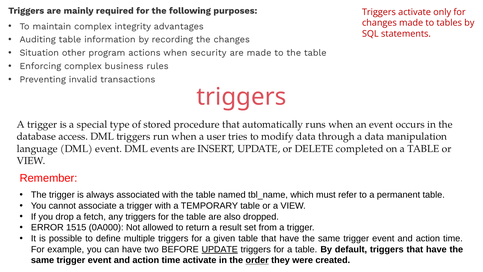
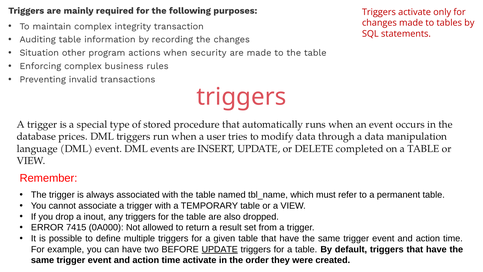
advantages: advantages -> transaction
access: access -> prices
fetch: fetch -> inout
1515: 1515 -> 7415
order underline: present -> none
